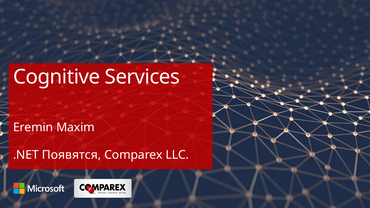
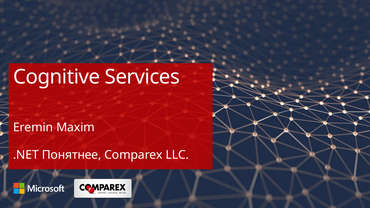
Появятся: Появятся -> Понятнее
